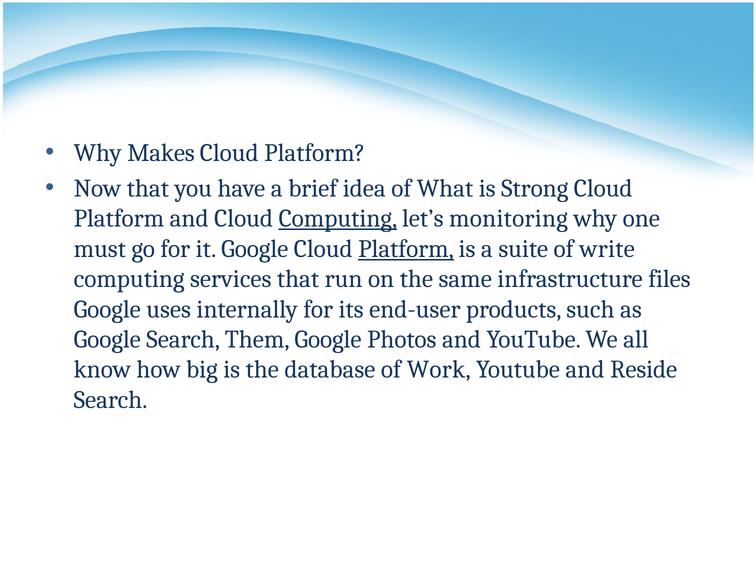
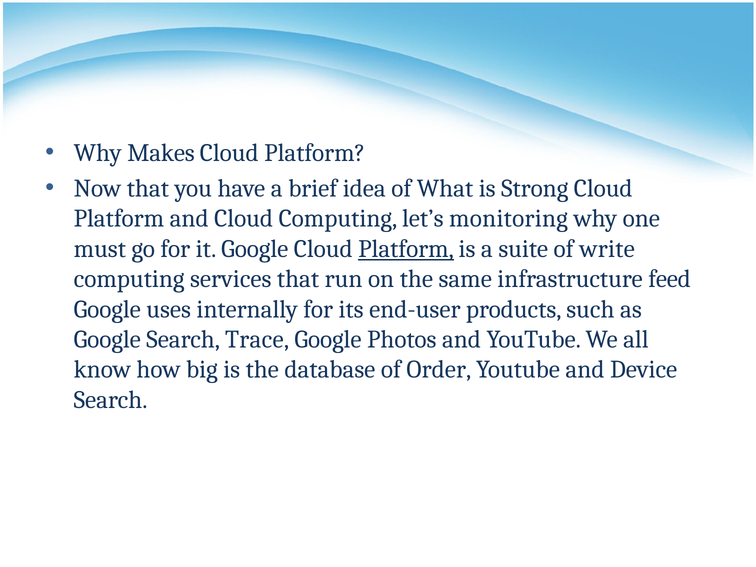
Computing at (338, 218) underline: present -> none
files: files -> feed
Them: Them -> Trace
Work: Work -> Order
Reside: Reside -> Device
